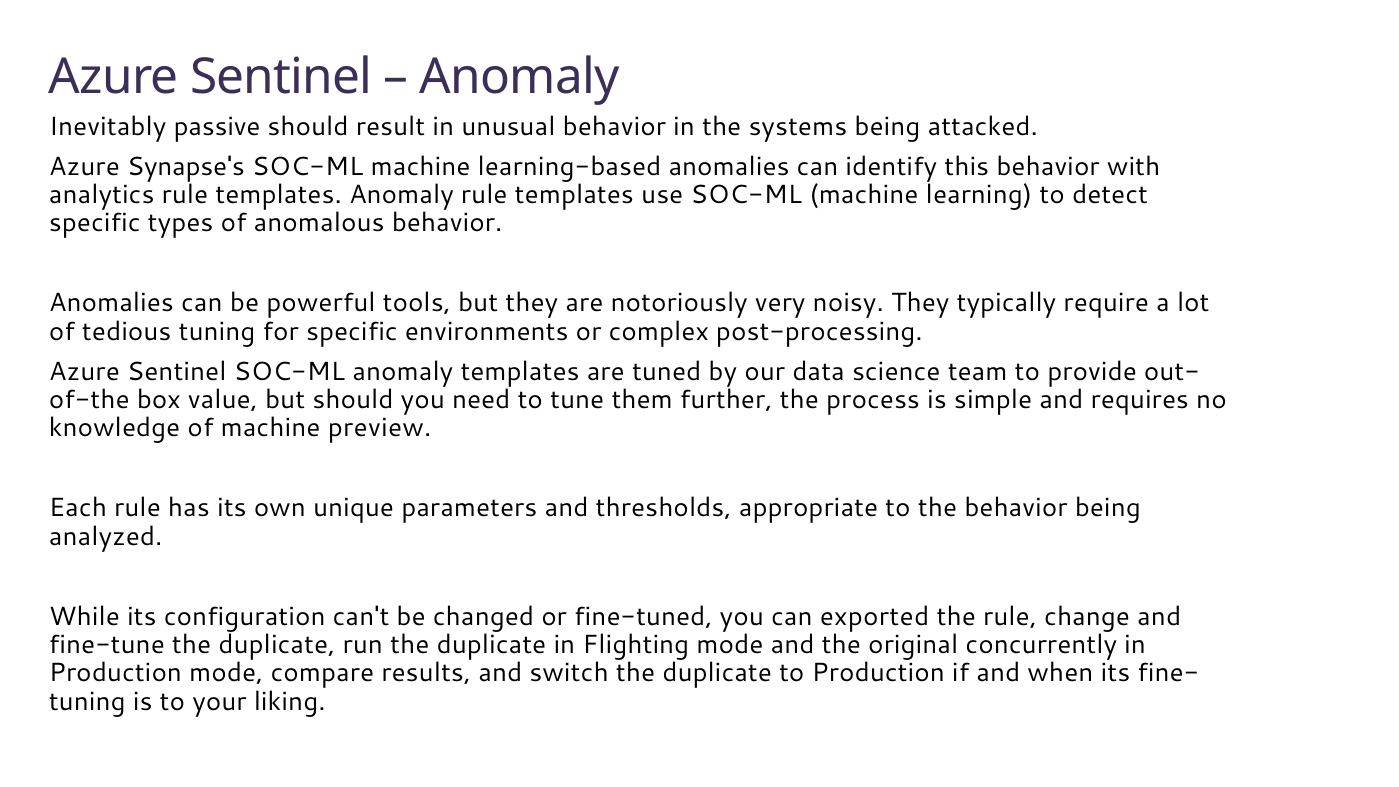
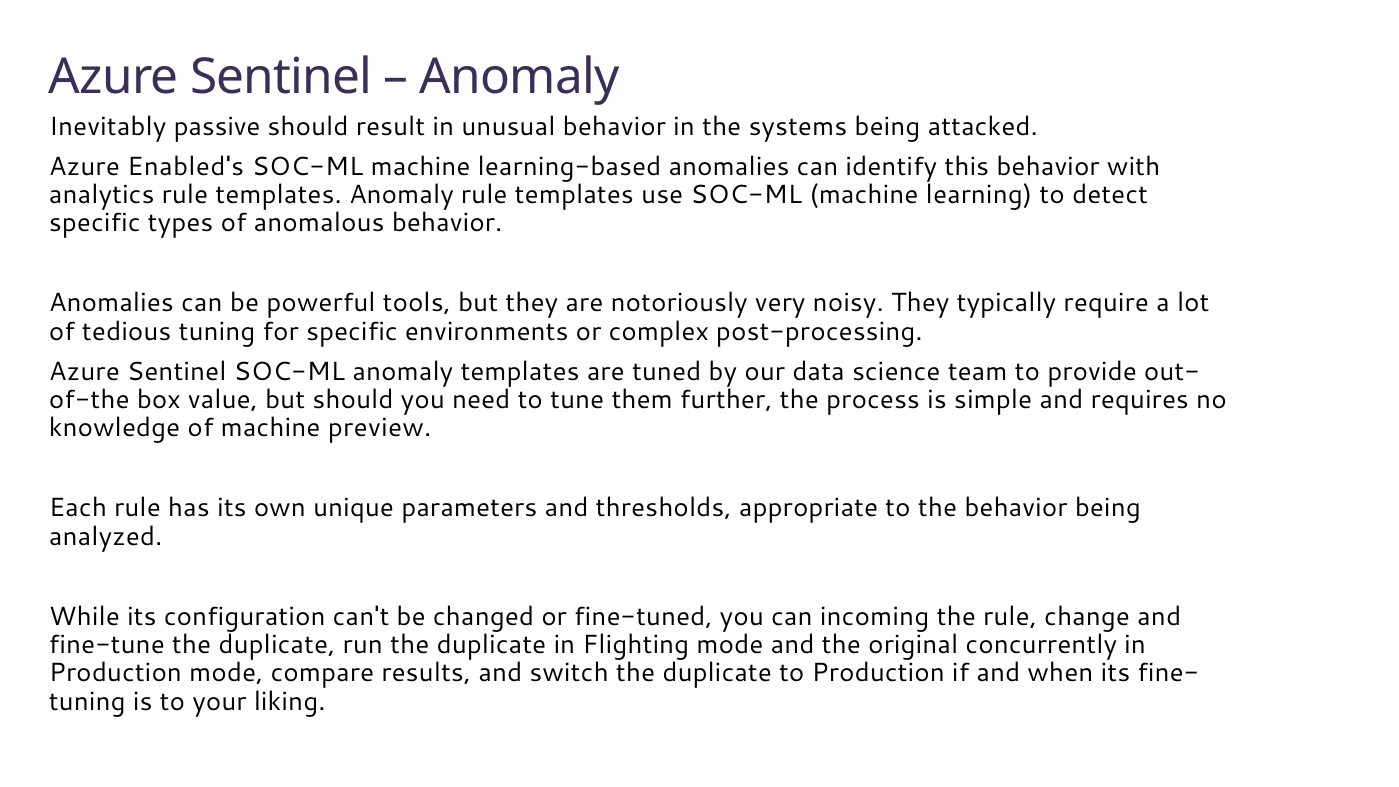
Synapse's: Synapse's -> Enabled's
exported: exported -> incoming
